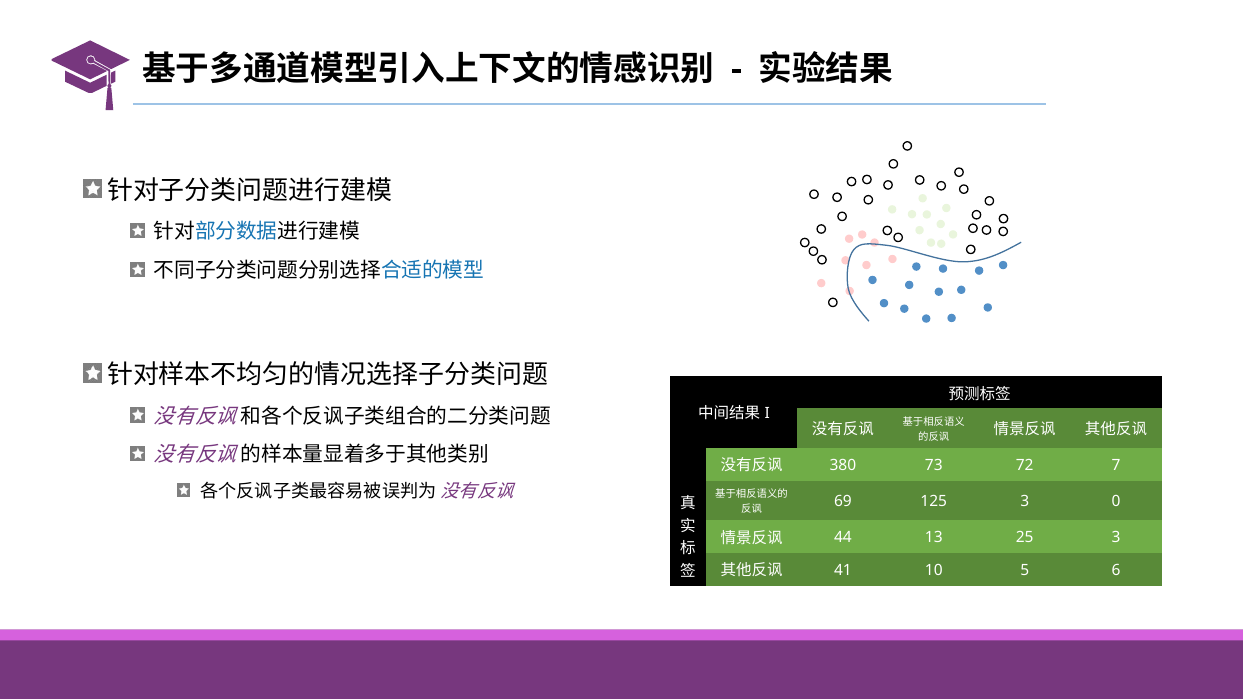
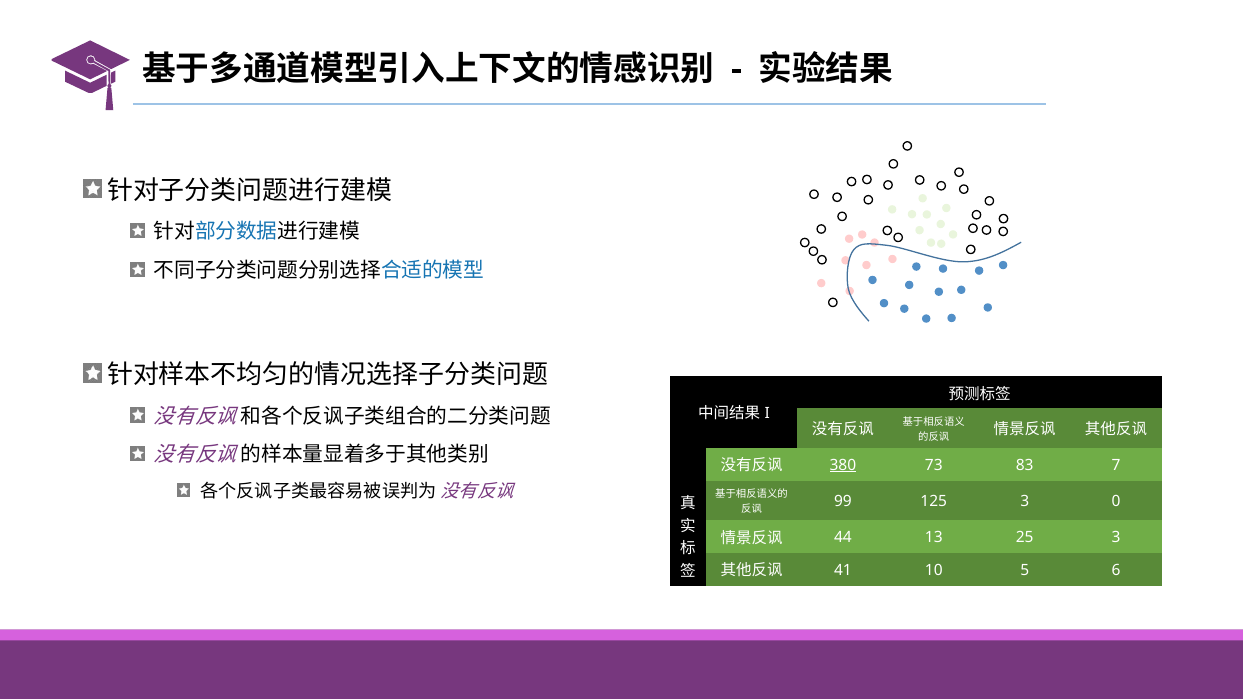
380 underline: none -> present
72: 72 -> 83
69: 69 -> 99
